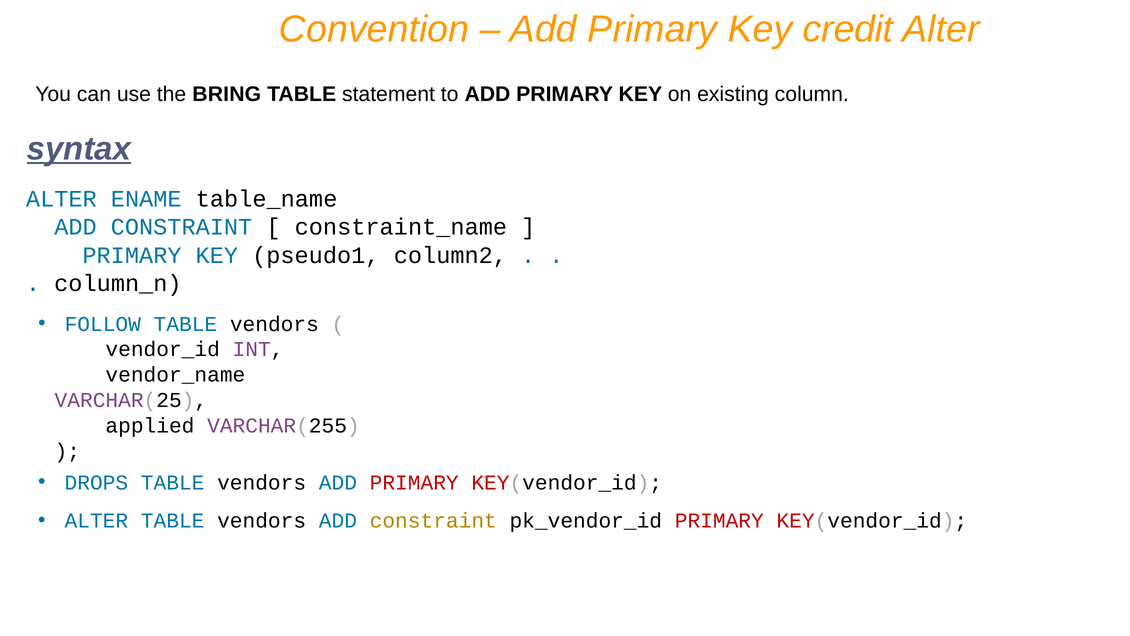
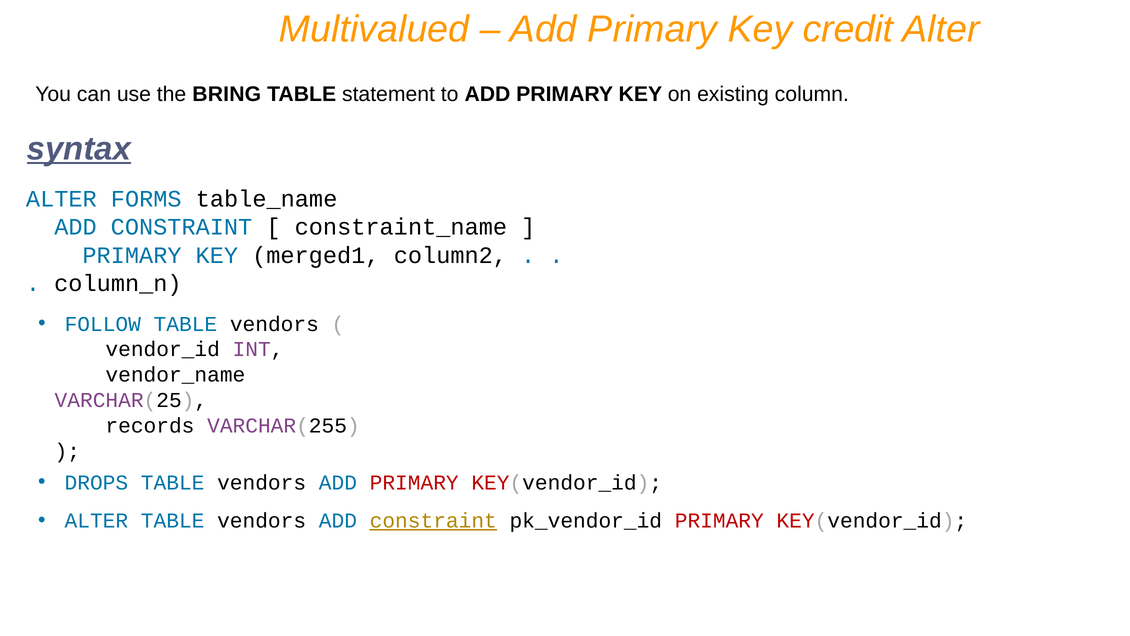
Convention: Convention -> Multivalued
ENAME: ENAME -> FORMS
pseudo1: pseudo1 -> merged1
applied: applied -> records
constraint at (433, 520) underline: none -> present
